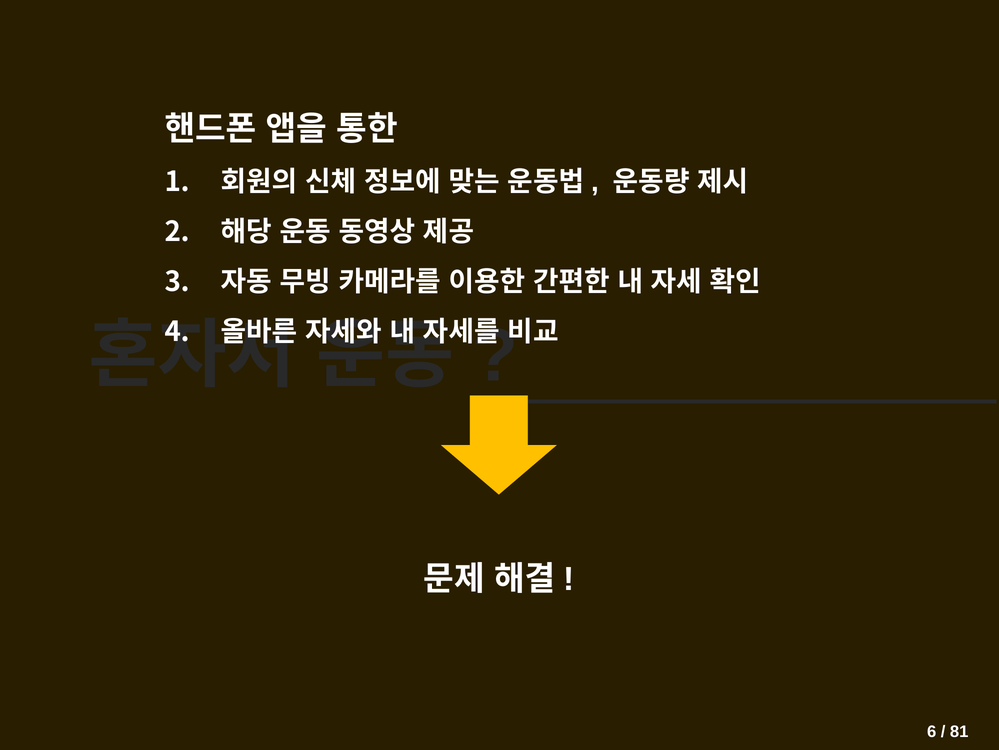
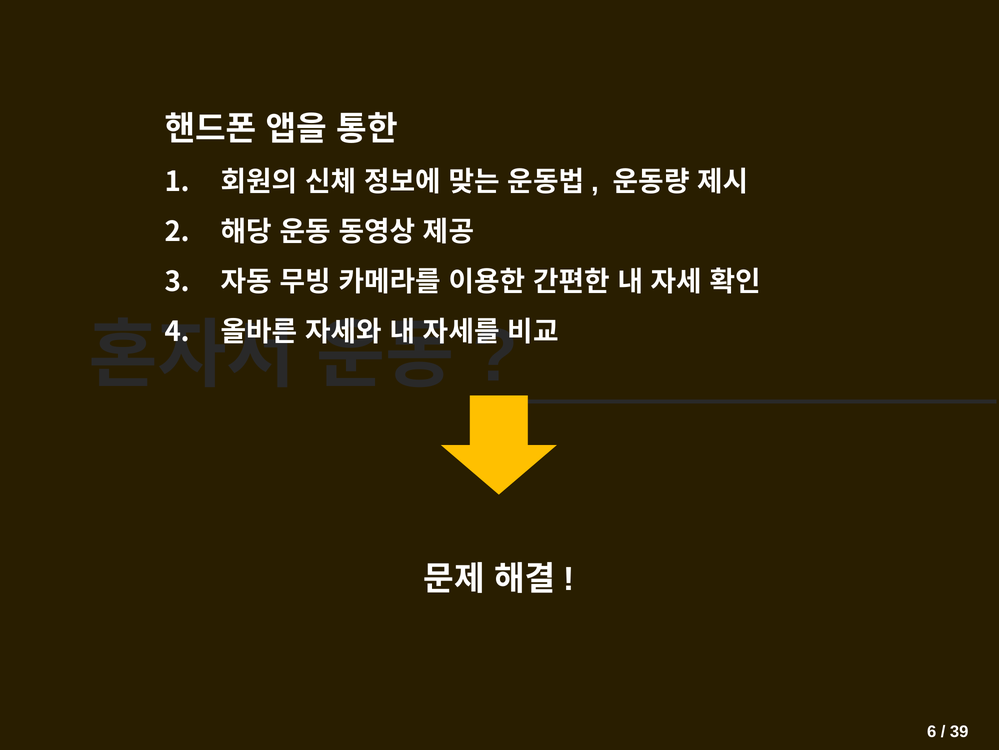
81: 81 -> 39
